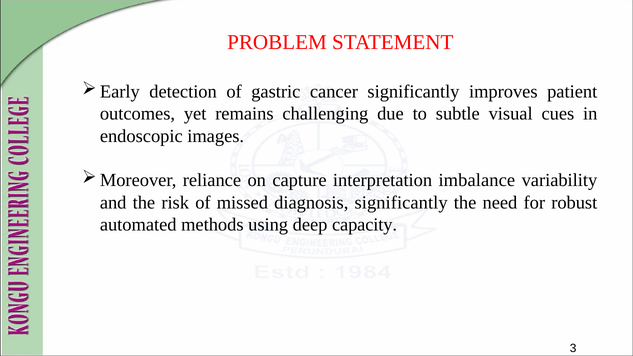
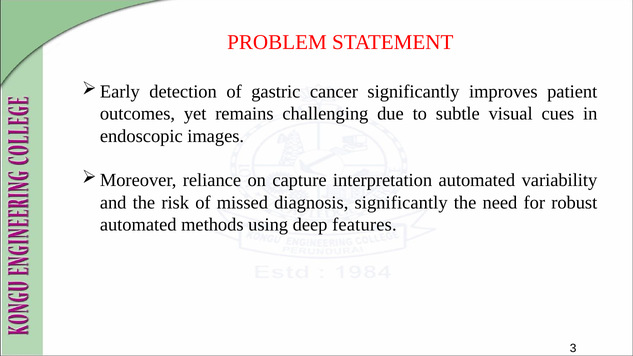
interpretation imbalance: imbalance -> automated
capacity: capacity -> features
